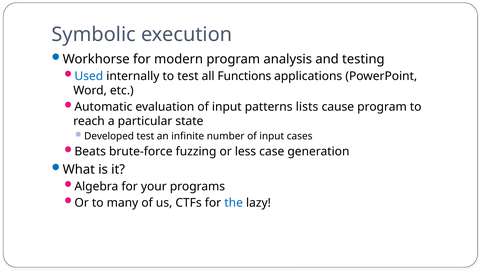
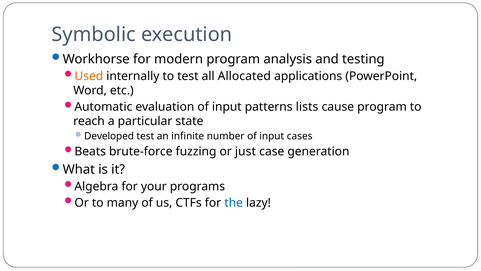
Used colour: blue -> orange
Functions: Functions -> Allocated
less: less -> just
